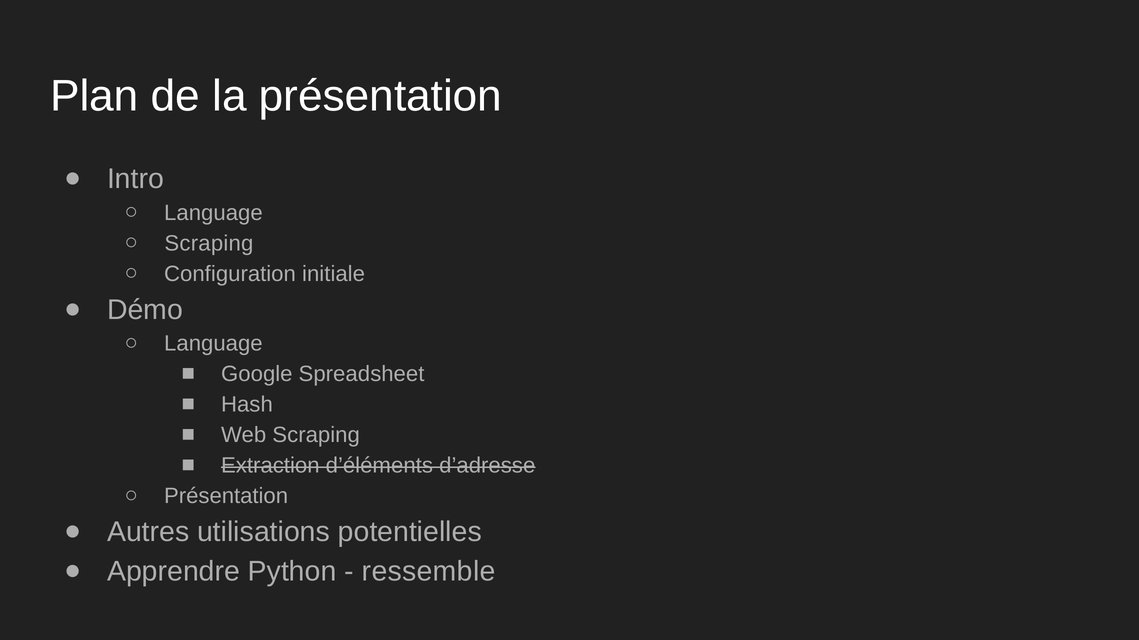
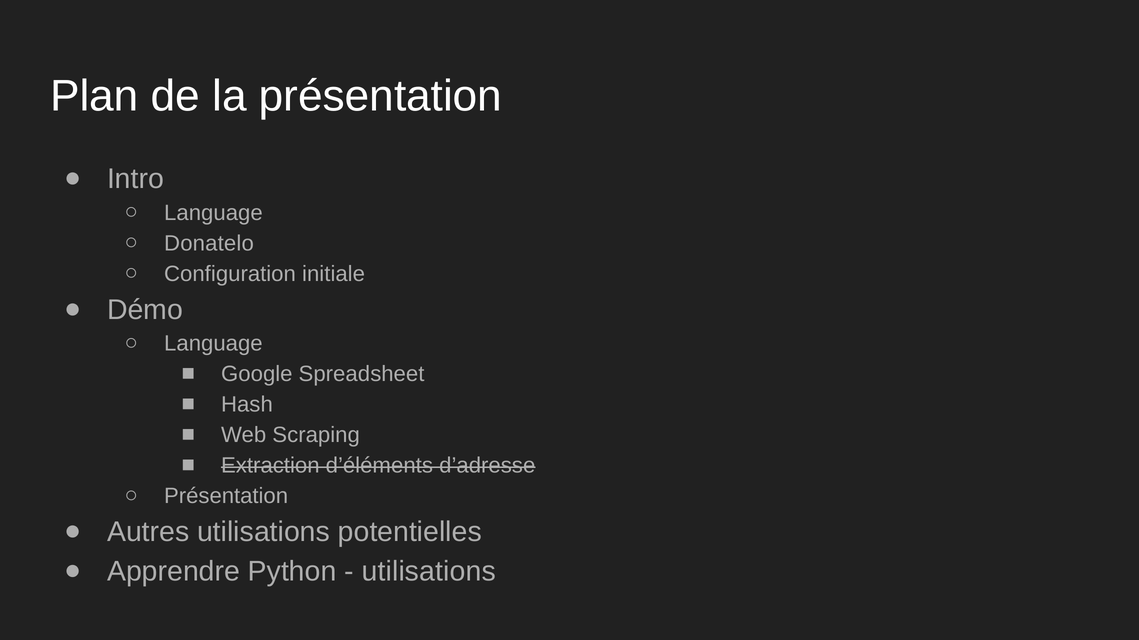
Scraping at (209, 244): Scraping -> Donatelo
ressemble at (429, 572): ressemble -> utilisations
